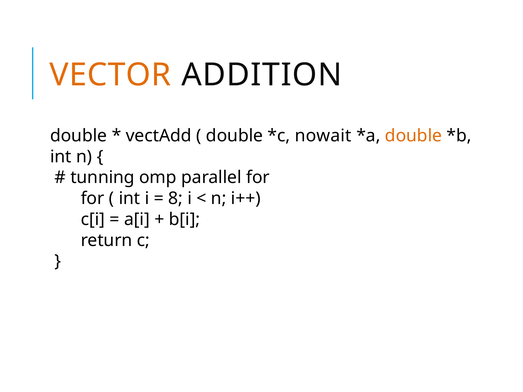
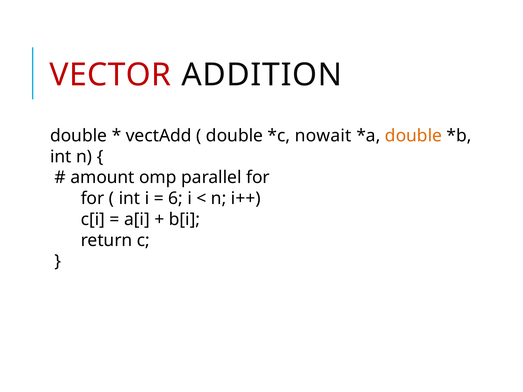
VECTOR colour: orange -> red
tunning: tunning -> amount
8: 8 -> 6
